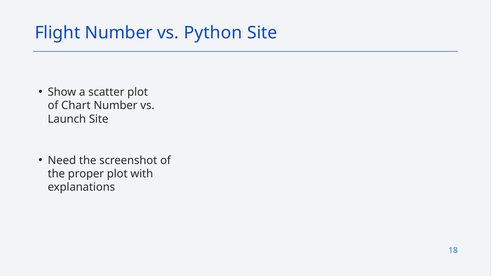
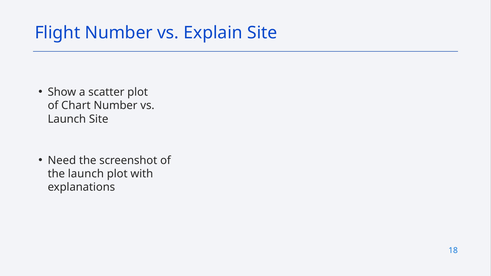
Python: Python -> Explain
the proper: proper -> launch
